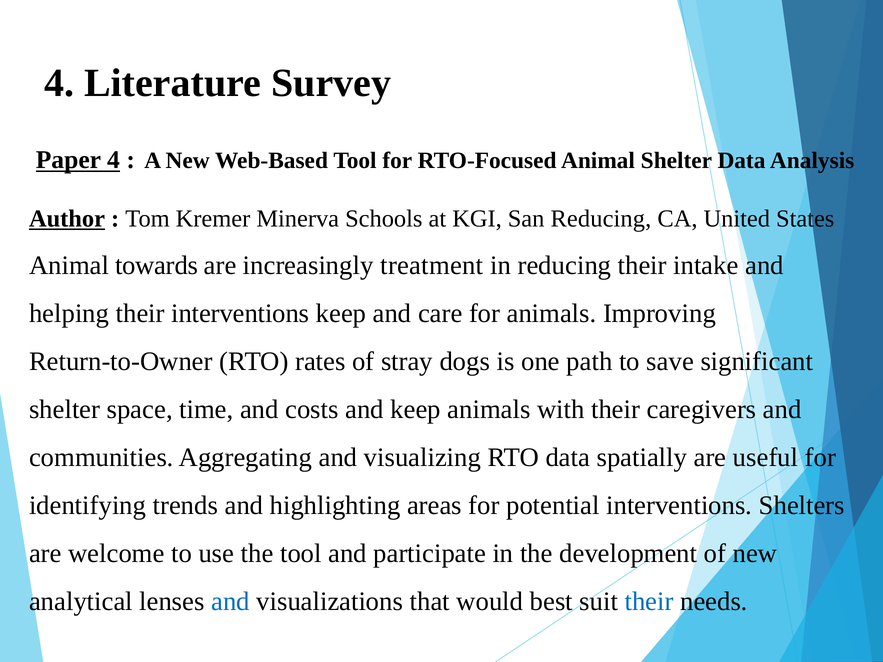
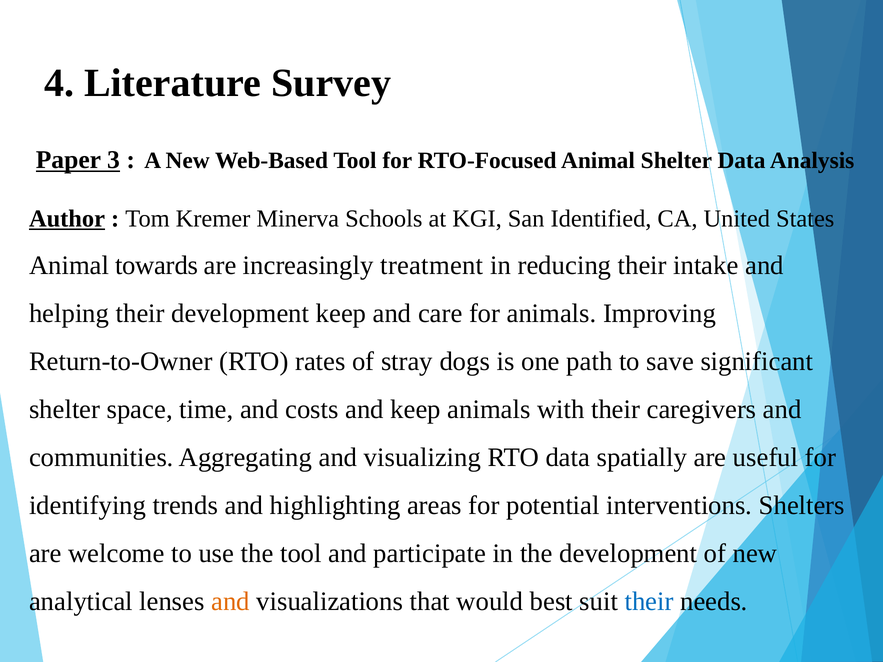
Paper 4: 4 -> 3
San Reducing: Reducing -> Identified
their interventions: interventions -> development
and at (230, 602) colour: blue -> orange
